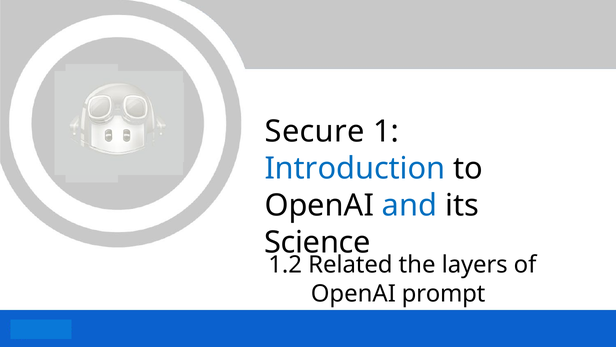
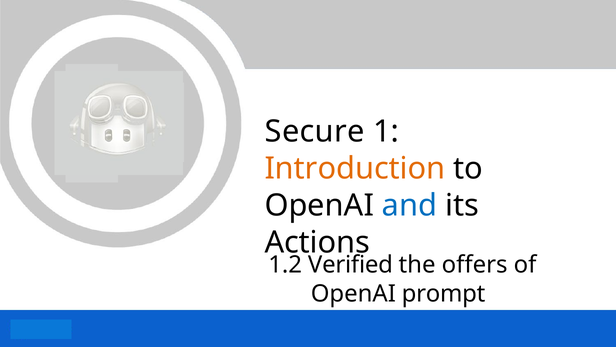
Introduction colour: blue -> orange
Science: Science -> Actions
Related: Related -> Verified
layers: layers -> offers
